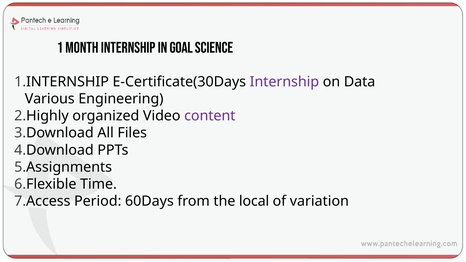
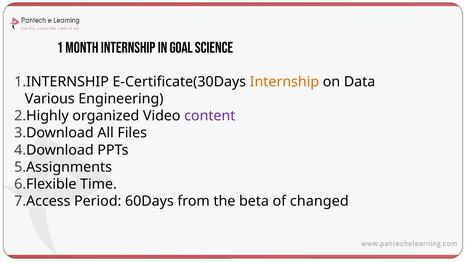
Internship at (284, 82) colour: purple -> orange
local: local -> beta
variation: variation -> changed
